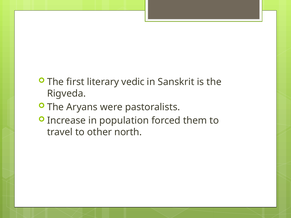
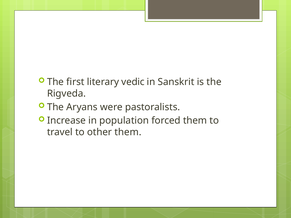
other north: north -> them
